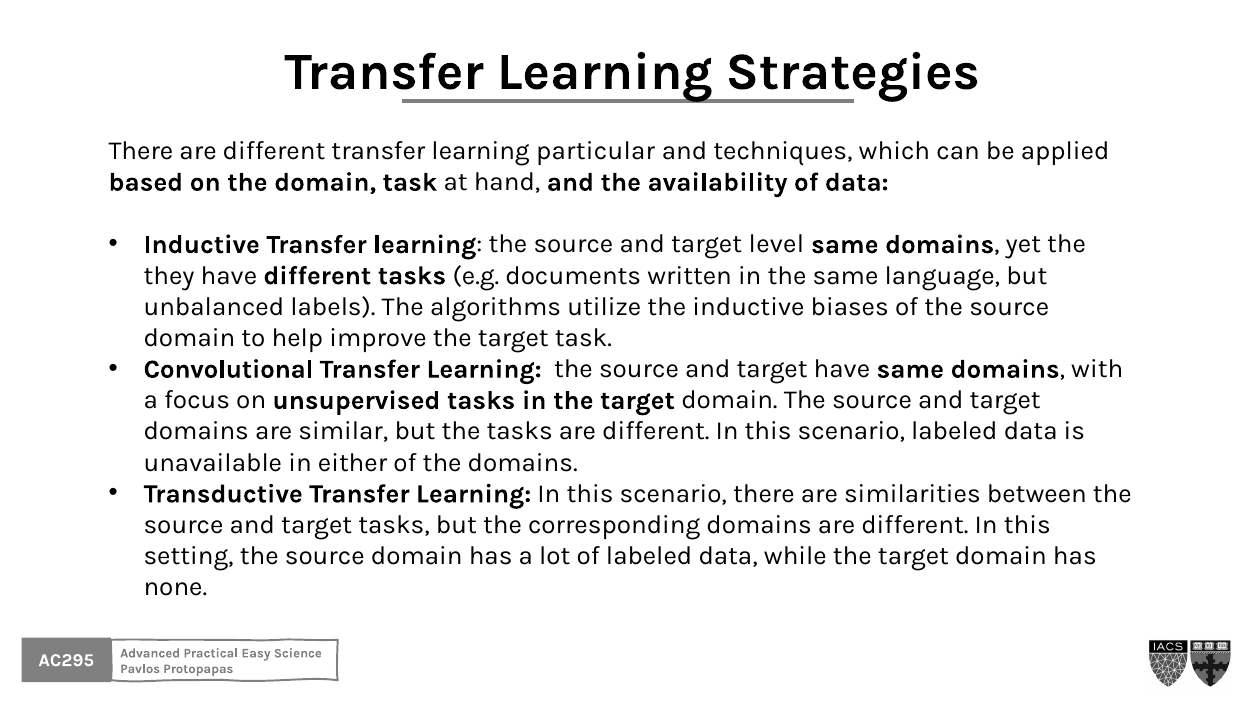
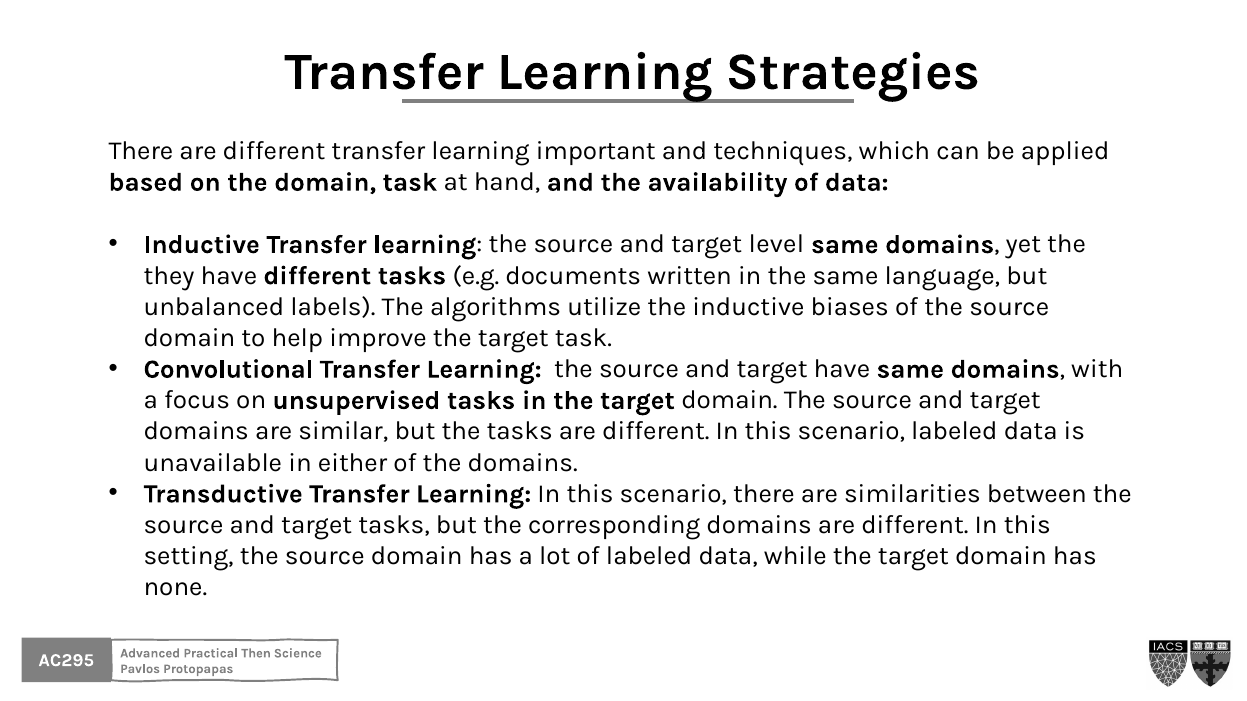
particular: particular -> important
Easy: Easy -> Then
